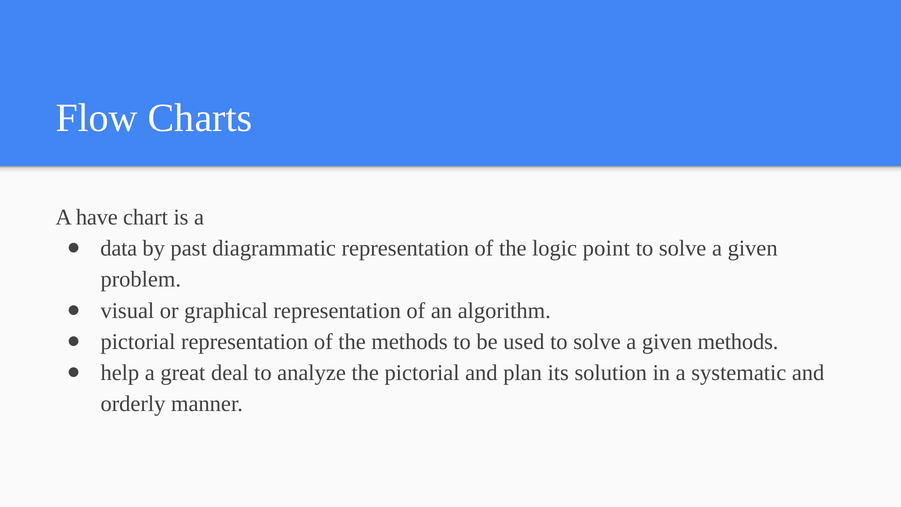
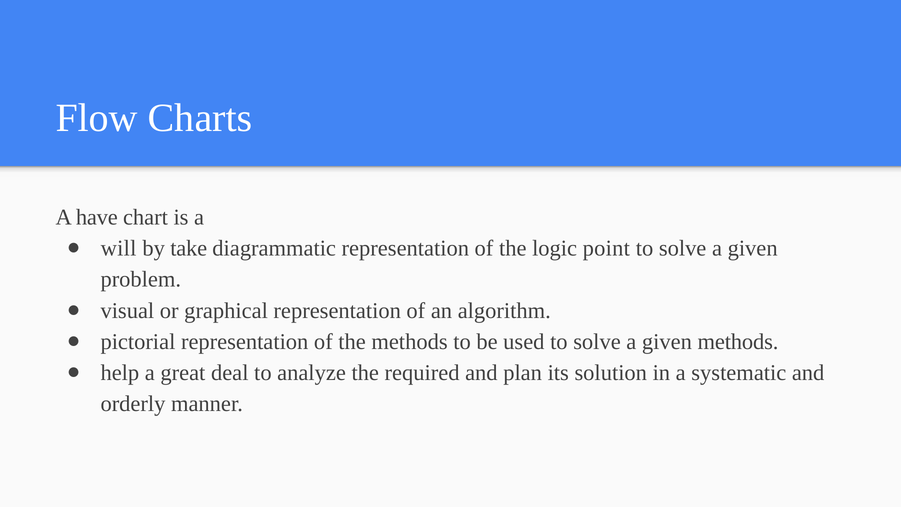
data: data -> will
past: past -> take
the pictorial: pictorial -> required
